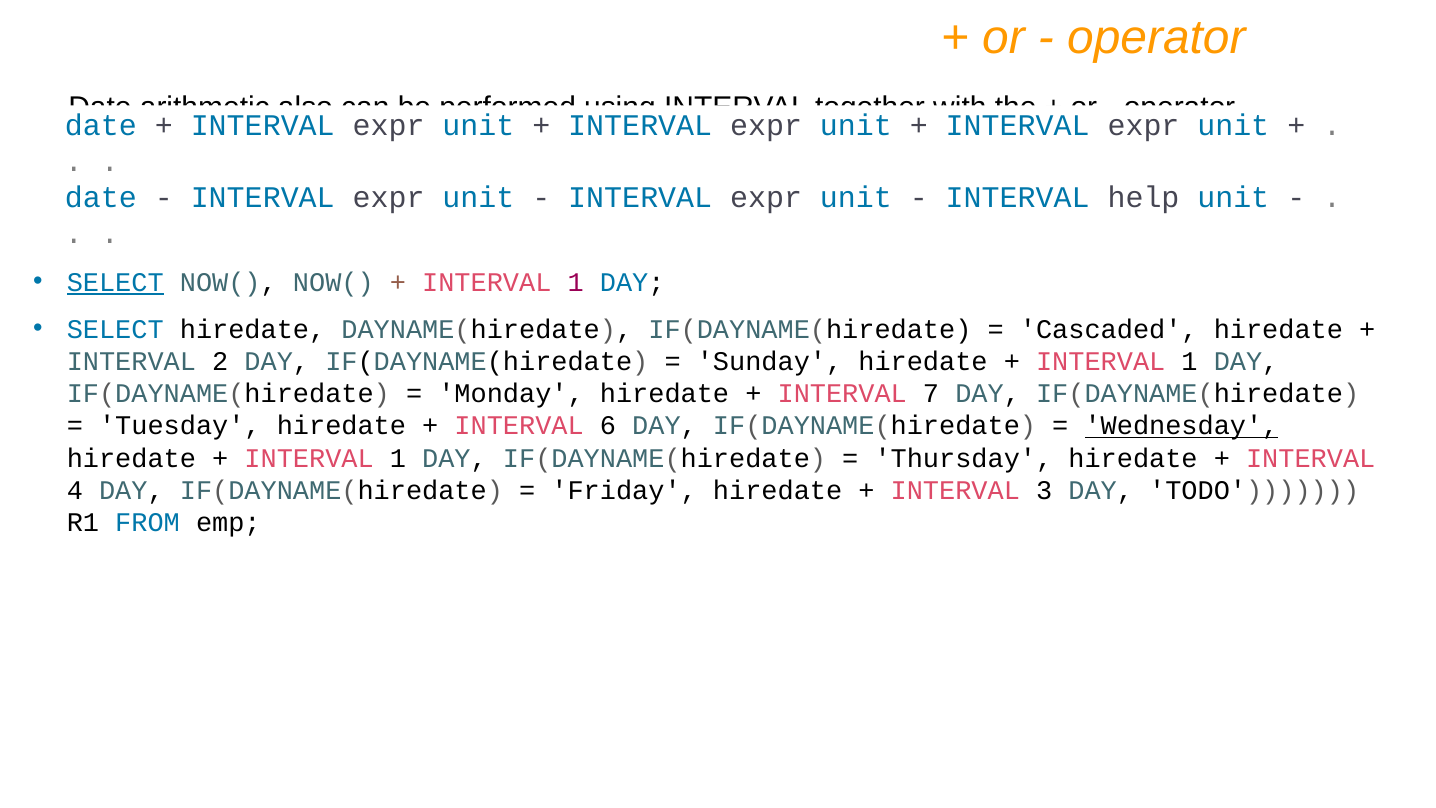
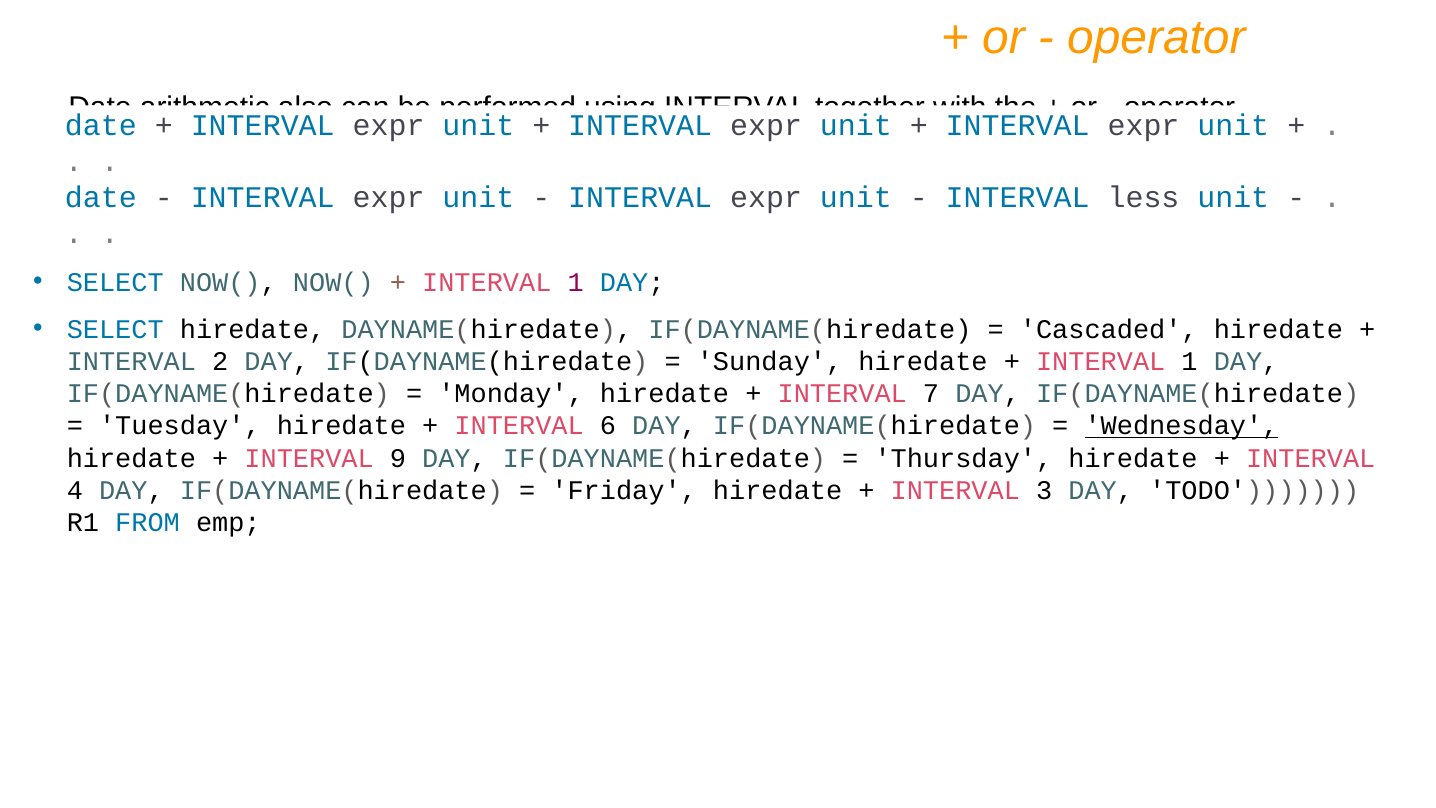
help: help -> less
SELECT at (115, 282) underline: present -> none
1 at (398, 458): 1 -> 9
